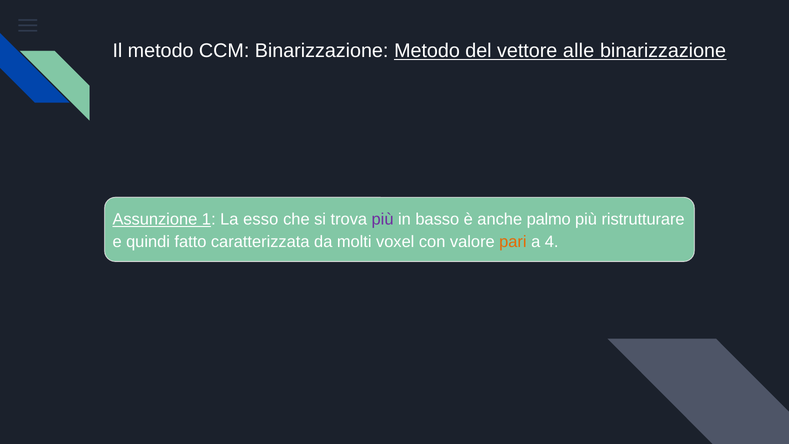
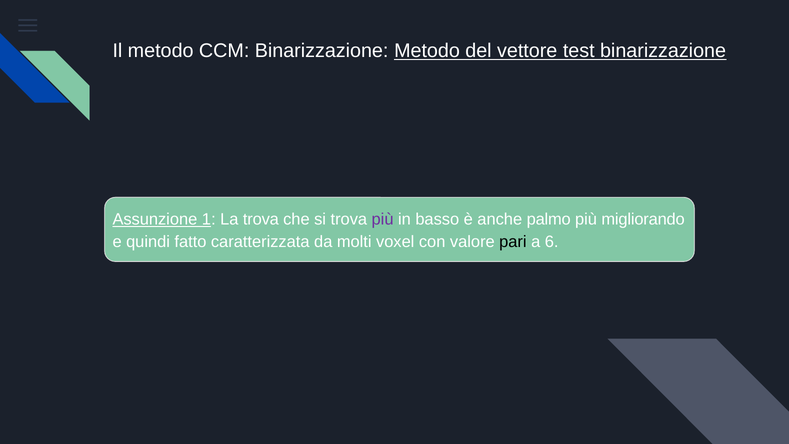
alle: alle -> test
La esso: esso -> trova
ristrutturare: ristrutturare -> migliorando
pari colour: orange -> black
4: 4 -> 6
